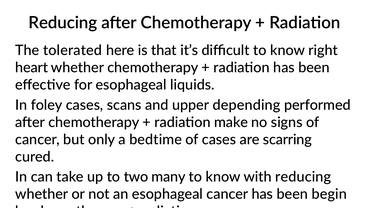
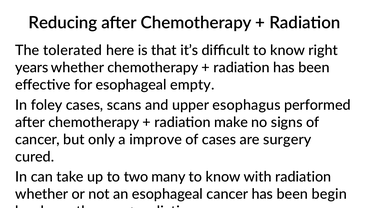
heart: heart -> years
liquids: liquids -> empty
depending: depending -> esophagus
bedtime: bedtime -> improve
scarring: scarring -> surgery
with reducing: reducing -> radiation
